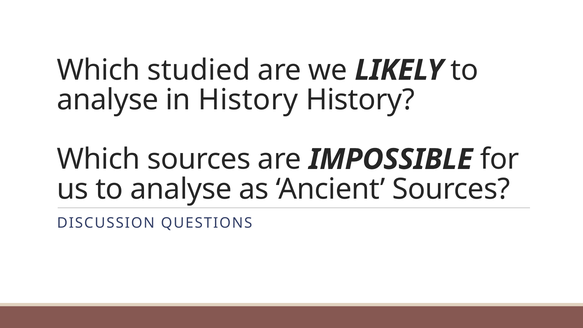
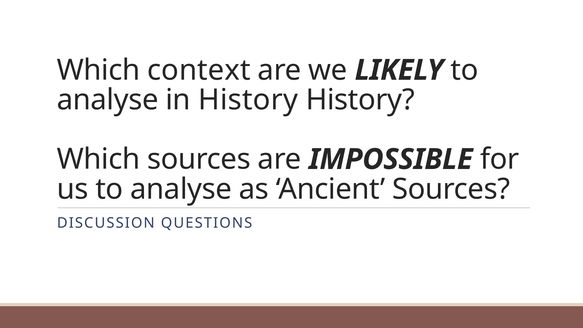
studied: studied -> context
